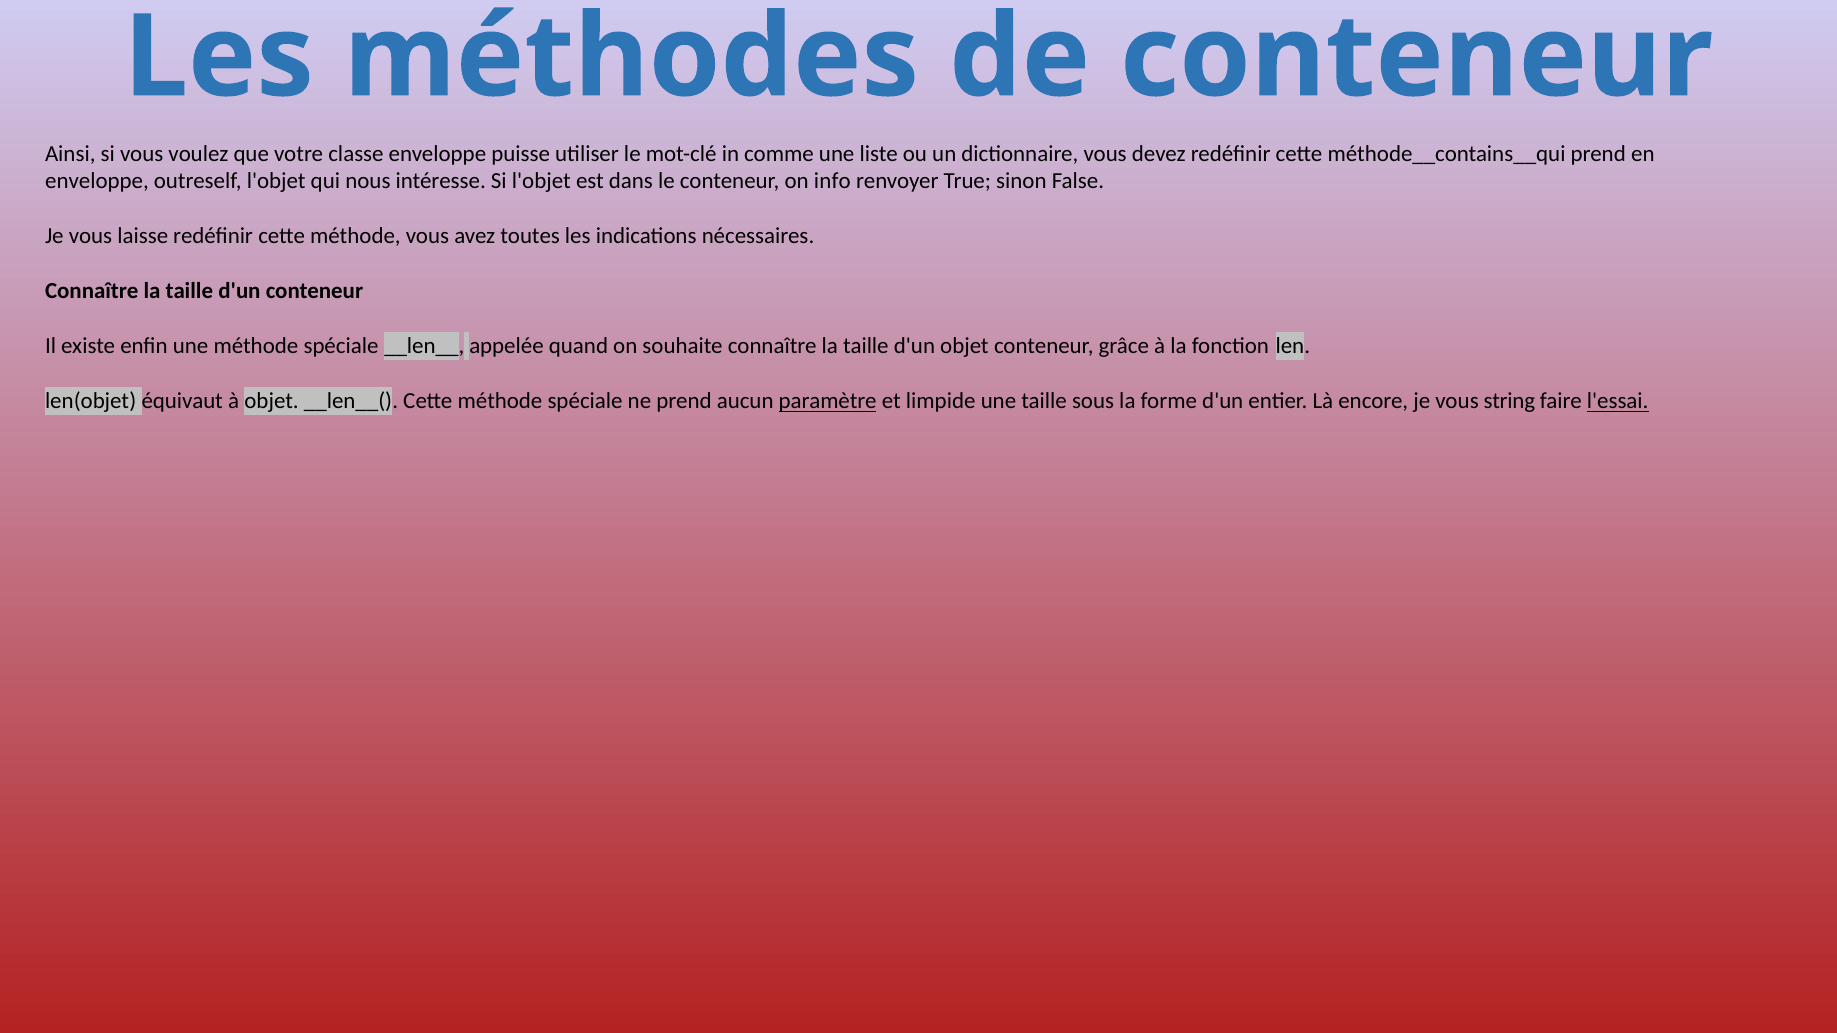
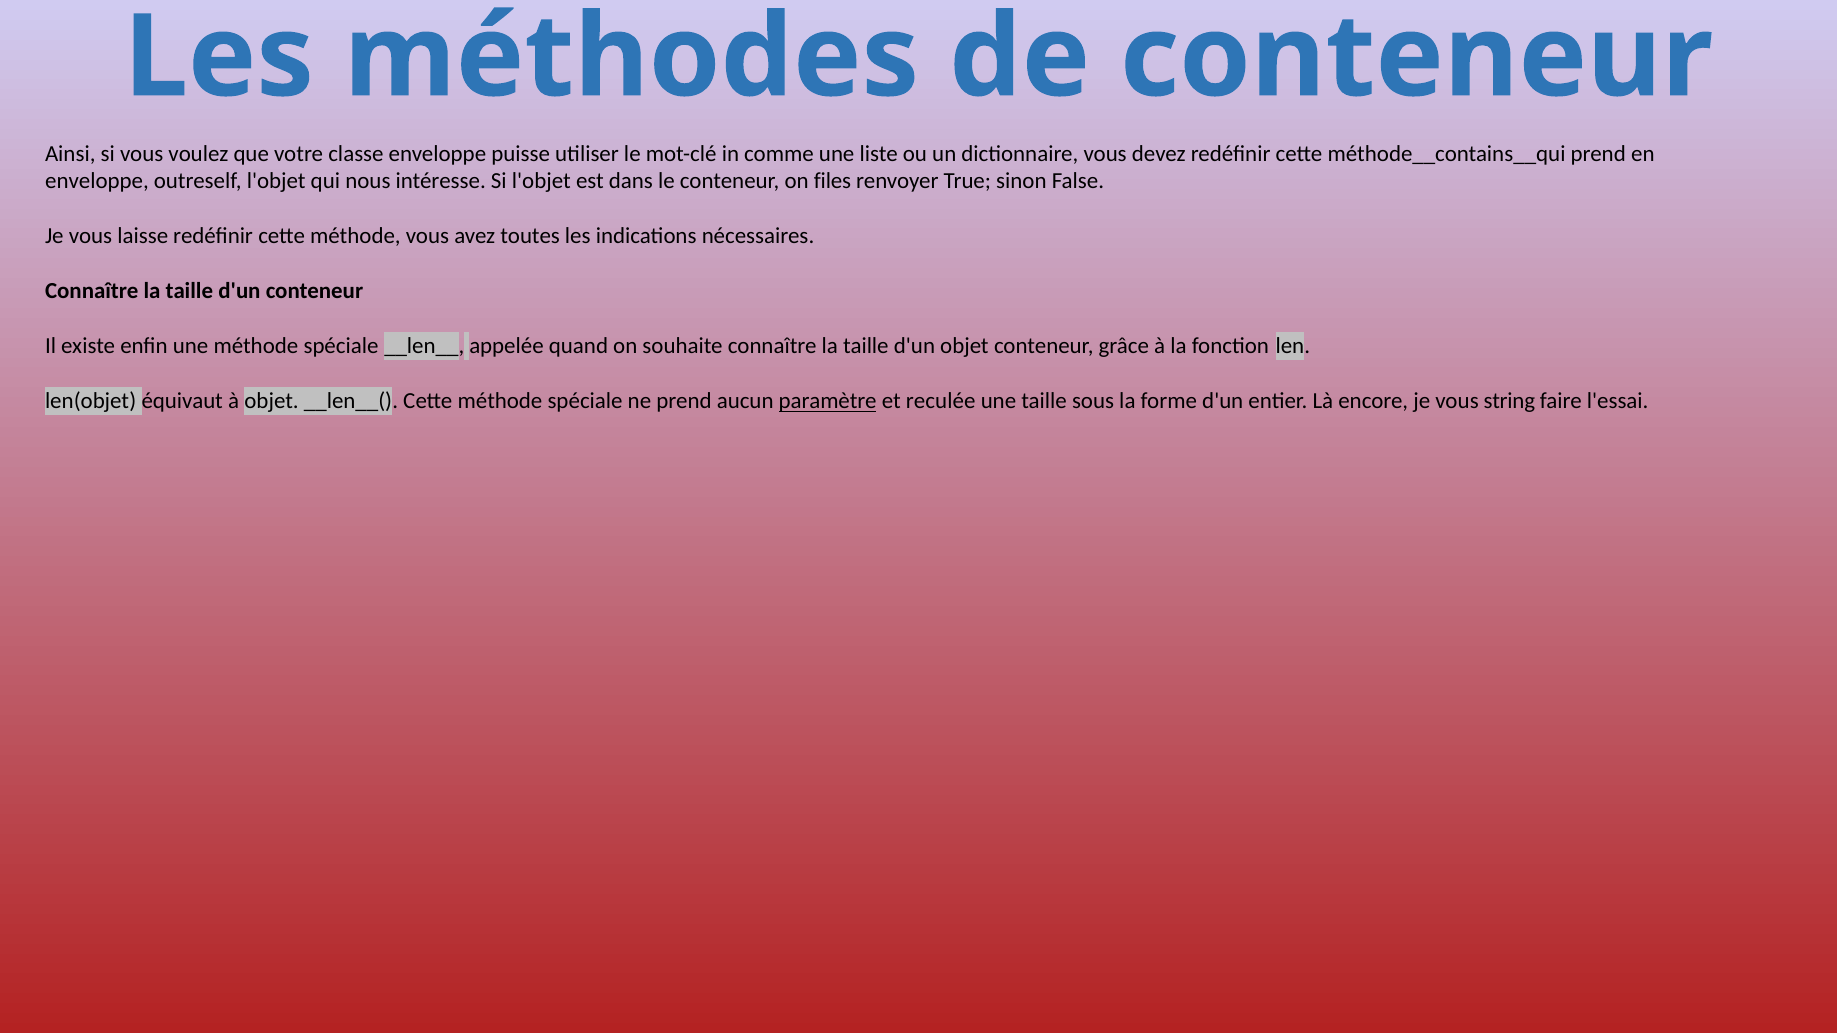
info: info -> files
limpide: limpide -> reculée
l'essai underline: present -> none
